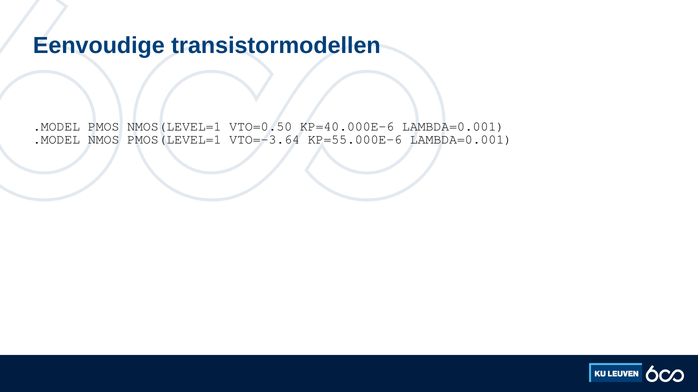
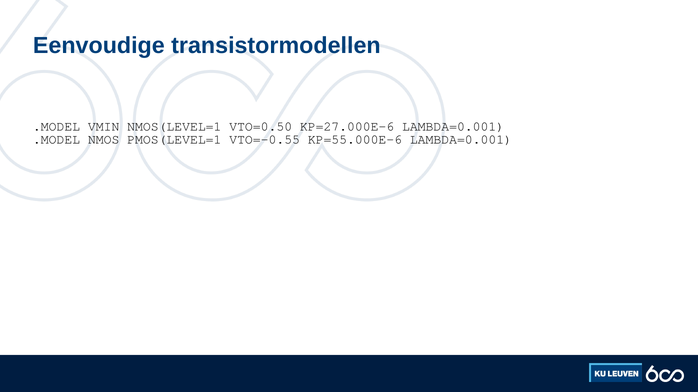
PMOS: PMOS -> VMIN
KP=40.000E-6: KP=40.000E-6 -> KP=27.000E-6
VTO=-3.64: VTO=-3.64 -> VTO=-0.55
